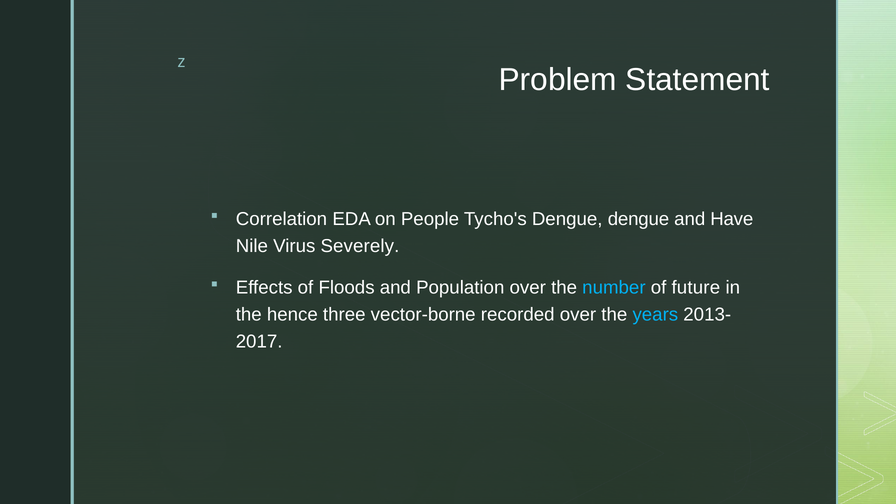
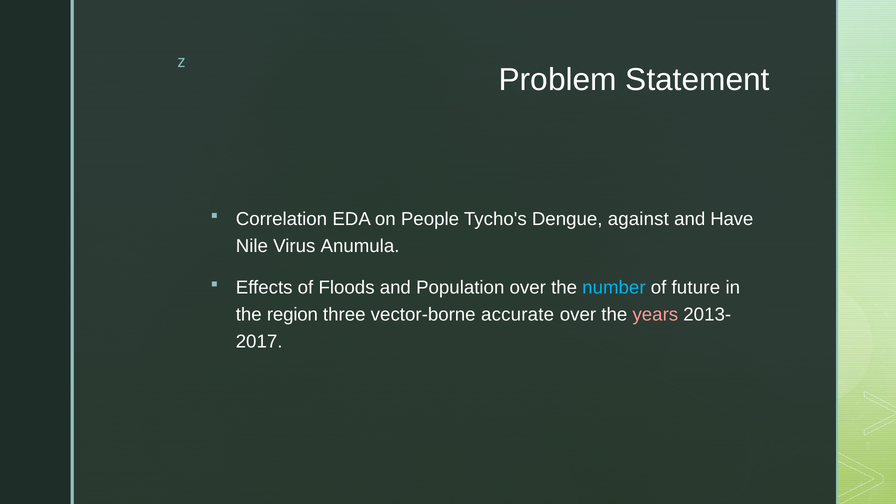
Dengue dengue: dengue -> against
Severely: Severely -> Anumula
hence: hence -> region
recorded: recorded -> accurate
years colour: light blue -> pink
